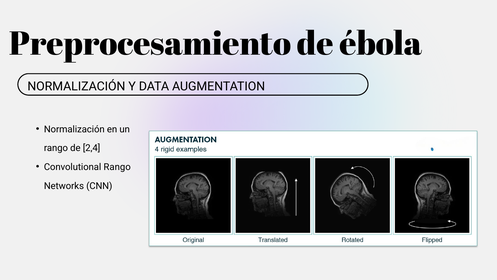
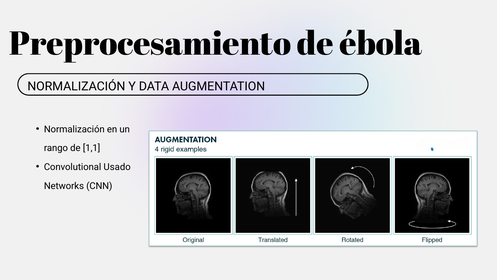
2,4: 2,4 -> 1,1
Convolutional Rango: Rango -> Usado
